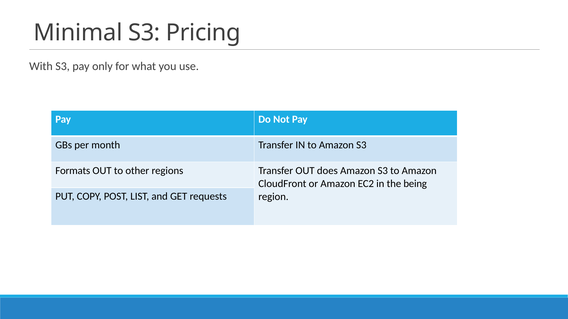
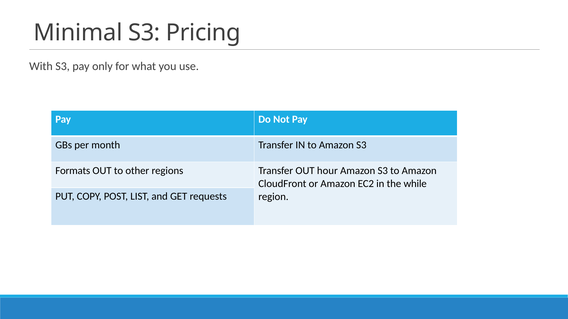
does: does -> hour
being: being -> while
